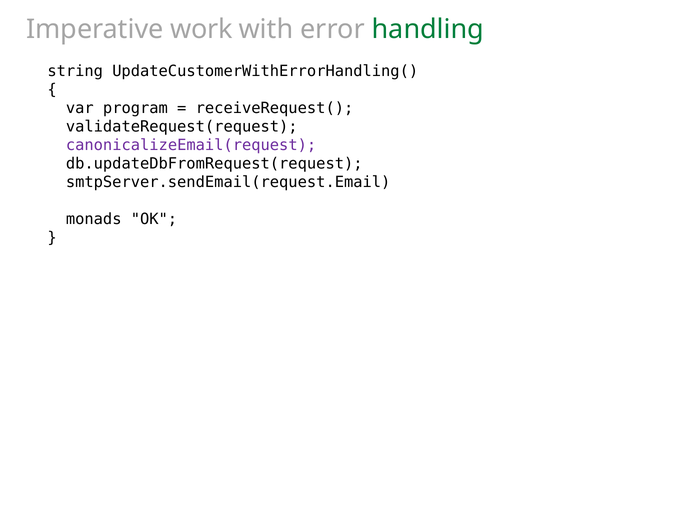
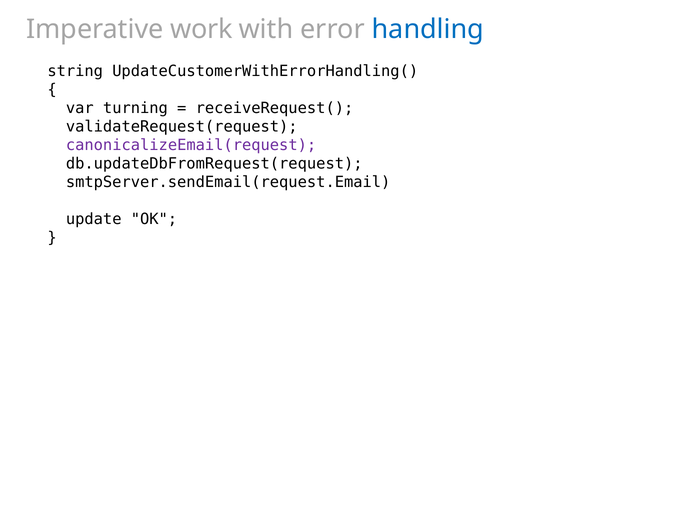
handling colour: green -> blue
program: program -> turning
monads: monads -> update
